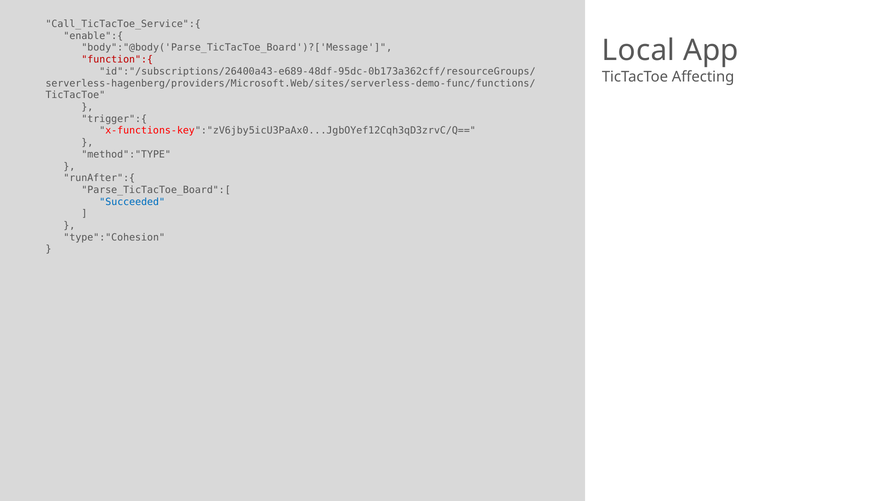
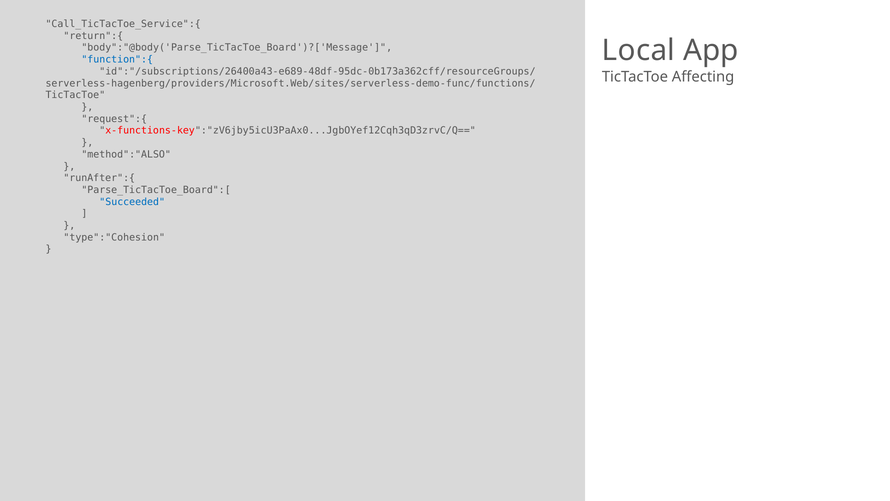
enable":{: enable":{ -> return":{
function":{ colour: red -> blue
trigger":{: trigger":{ -> request":{
method":"TYPE: method":"TYPE -> method":"ALSO
